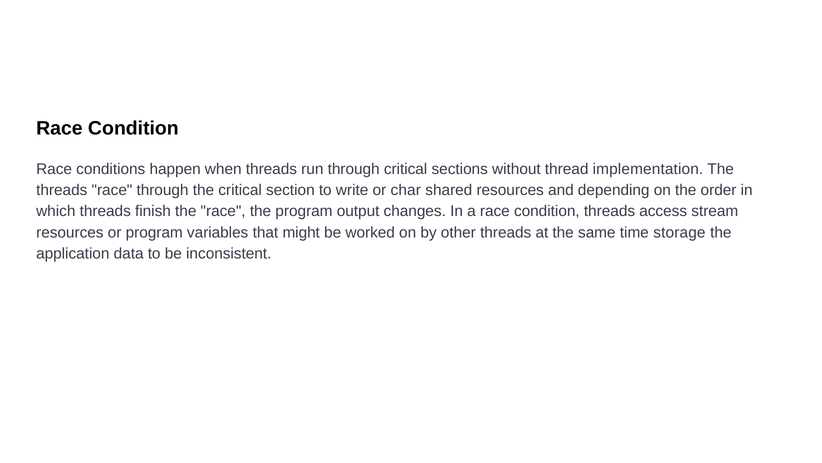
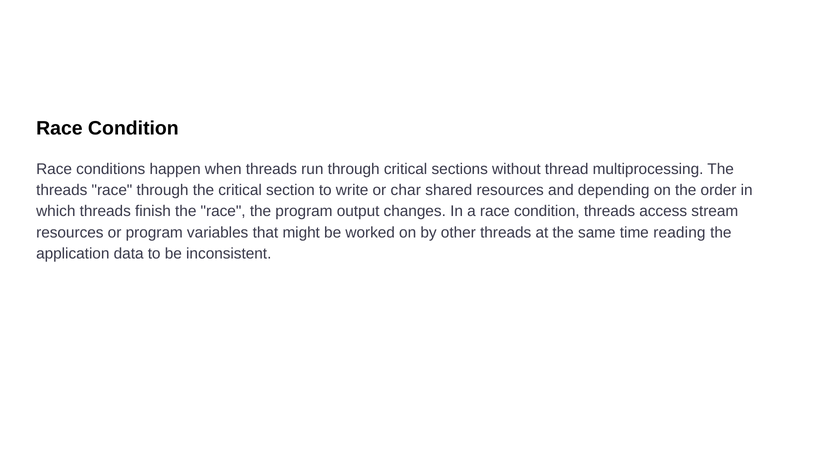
implementation: implementation -> multiprocessing
storage: storage -> reading
